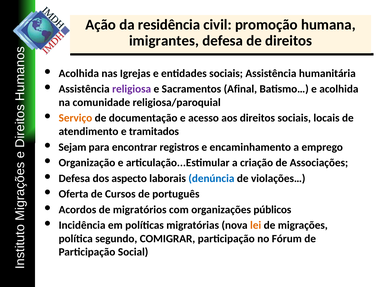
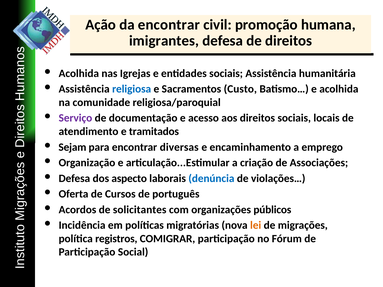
da residência: residência -> encontrar
religiosa colour: purple -> blue
Afinal: Afinal -> Custo
Serviço colour: orange -> purple
registros: registros -> diversas
migratórios: migratórios -> solicitantes
segundo: segundo -> registros
